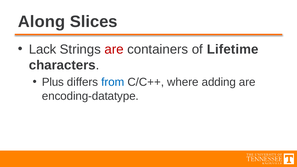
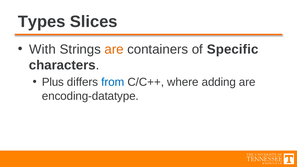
Along: Along -> Types
Lack: Lack -> With
are at (114, 49) colour: red -> orange
Lifetime: Lifetime -> Specific
